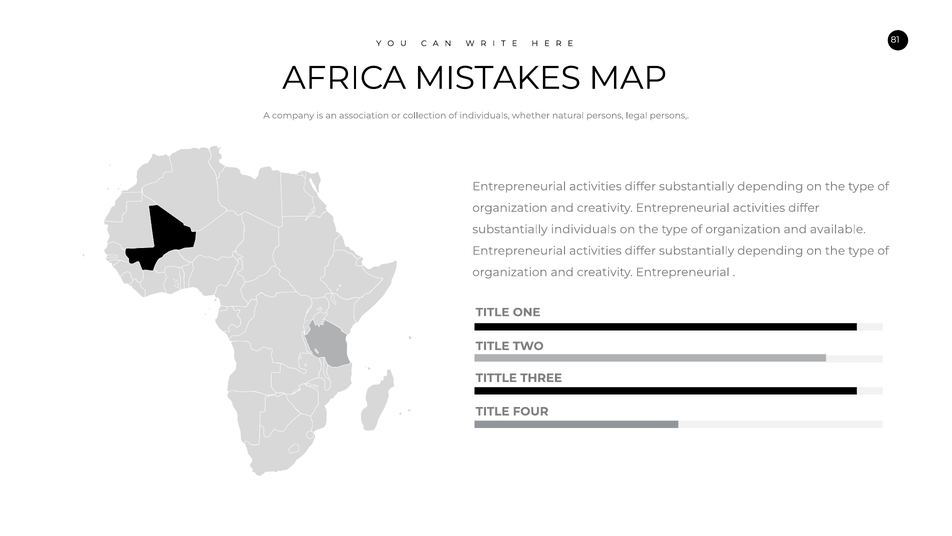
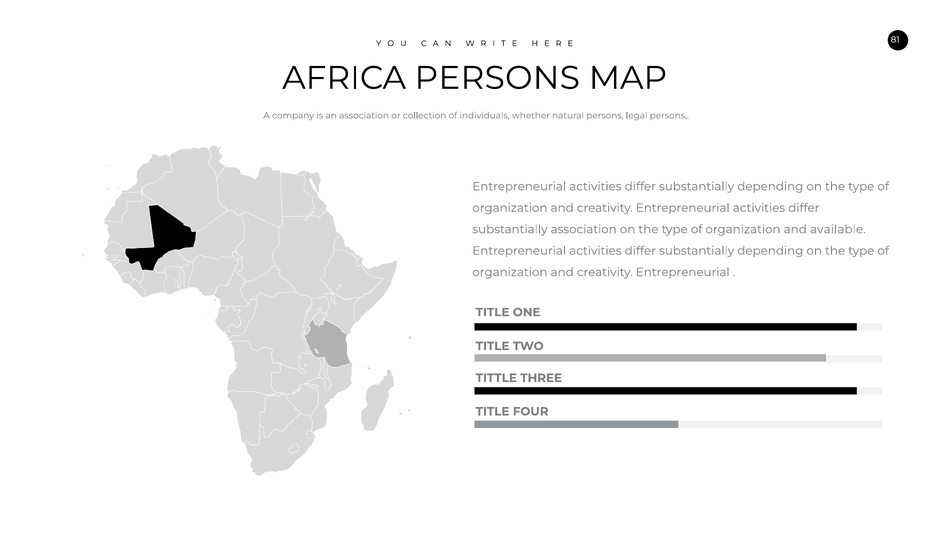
AFRICA MISTAKES: MISTAKES -> PERSONS
substantially individuals: individuals -> association
